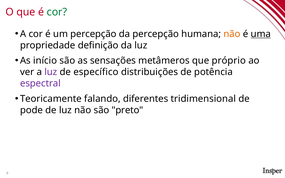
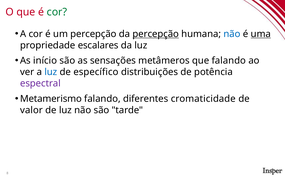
percepção at (156, 34) underline: none -> present
não at (232, 34) colour: orange -> blue
definição: definição -> escalares
que próprio: próprio -> falando
luz at (51, 72) colour: purple -> blue
Teoricamente: Teoricamente -> Metamerismo
tridimensional: tridimensional -> cromaticidade
pode: pode -> valor
preto: preto -> tarde
